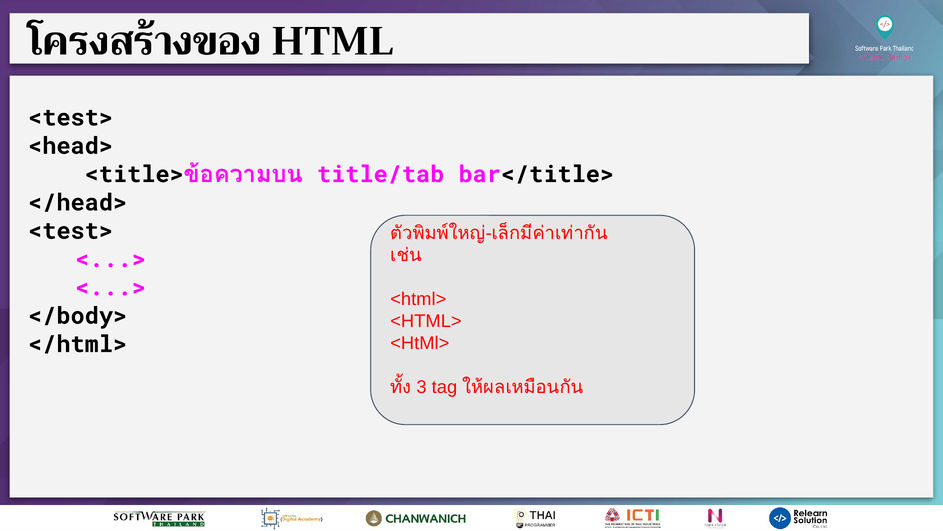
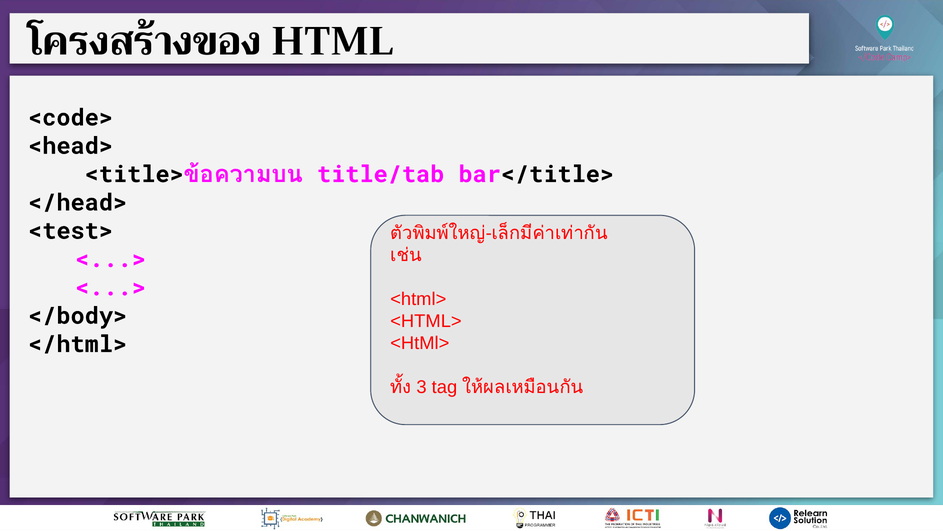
<test> at (71, 118): <test> -> <code>
